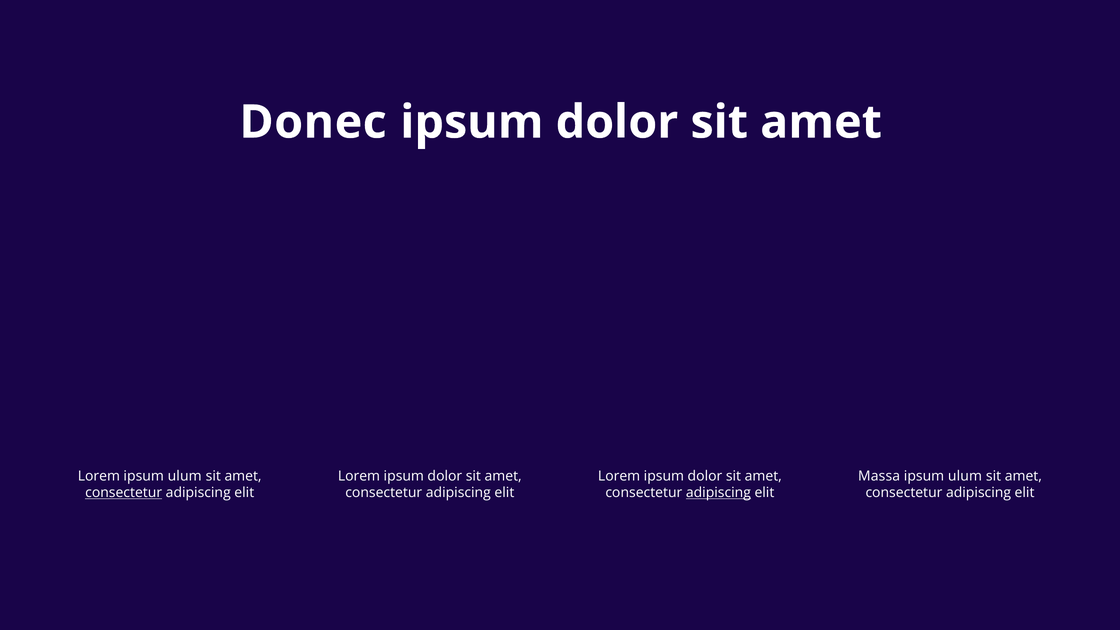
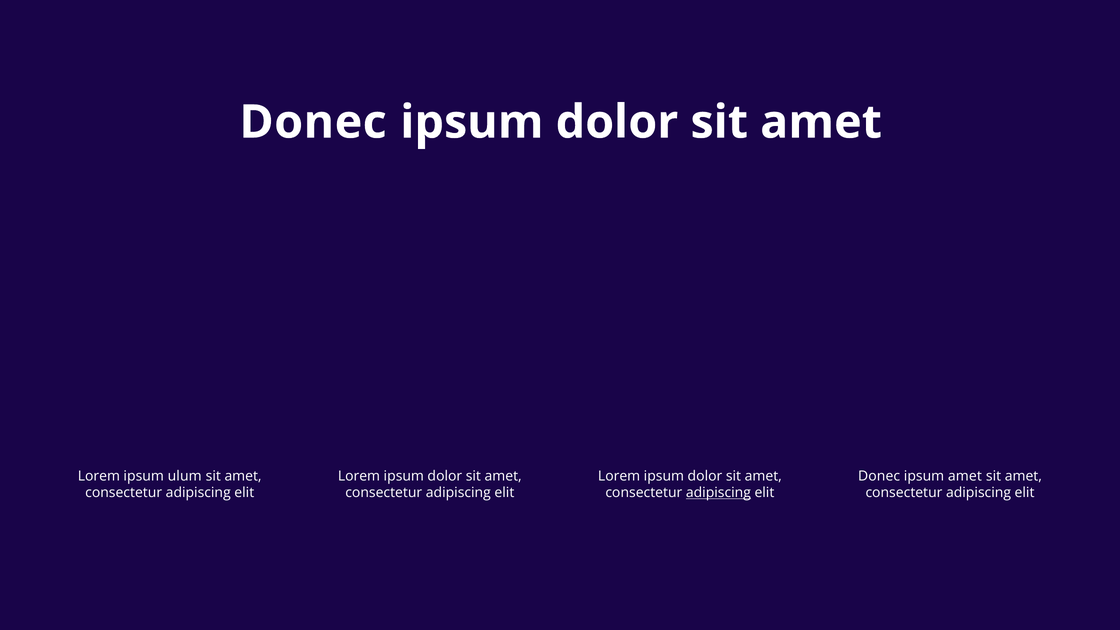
Massa at (879, 476): Massa -> Donec
ulum at (965, 476): ulum -> amet
consectetur at (124, 493) underline: present -> none
